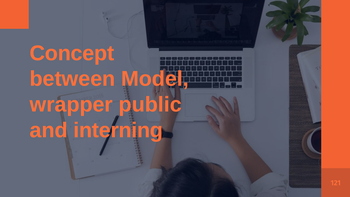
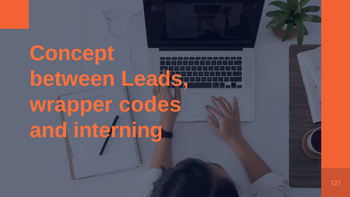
Model: Model -> Leads
public: public -> codes
